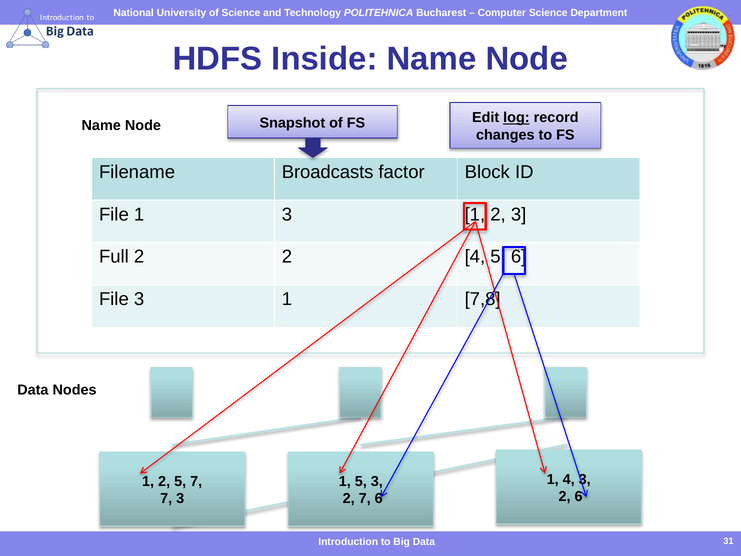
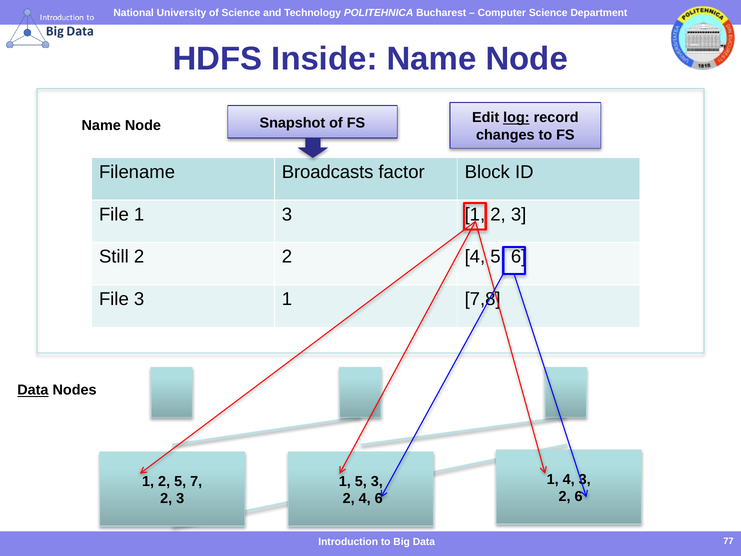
Full: Full -> Still
Data at (33, 390) underline: none -> present
7 at (166, 498): 7 -> 2
7 at (365, 498): 7 -> 4
31: 31 -> 77
